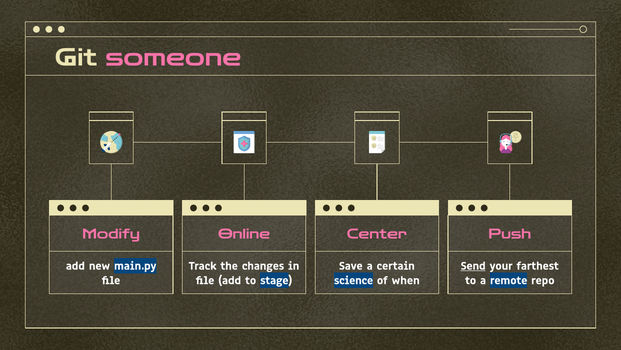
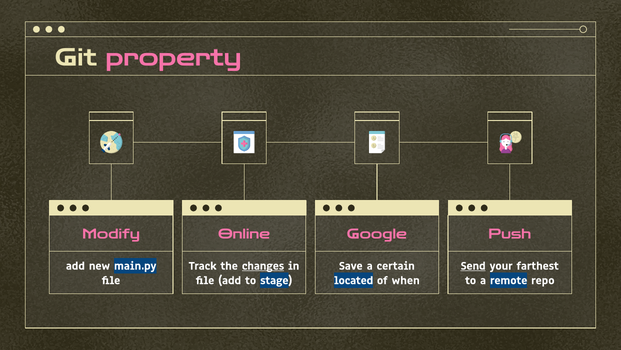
someone: someone -> property
Center: Center -> Google
changes underline: none -> present
science: science -> located
